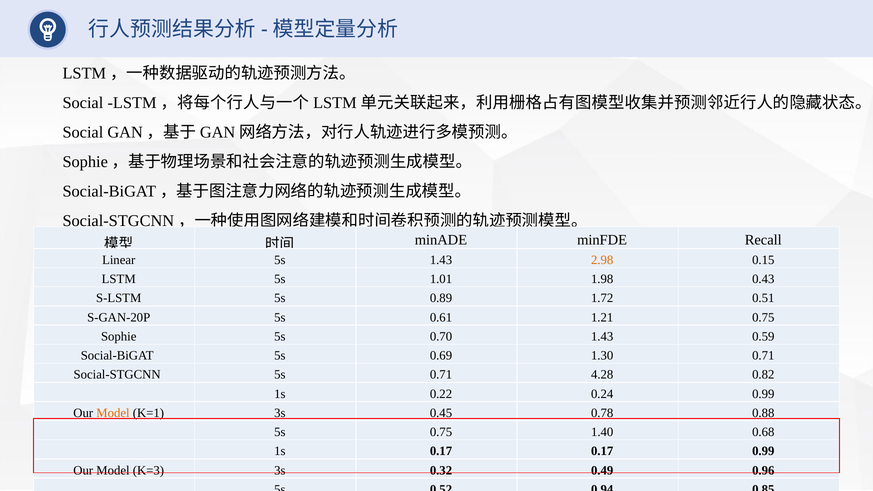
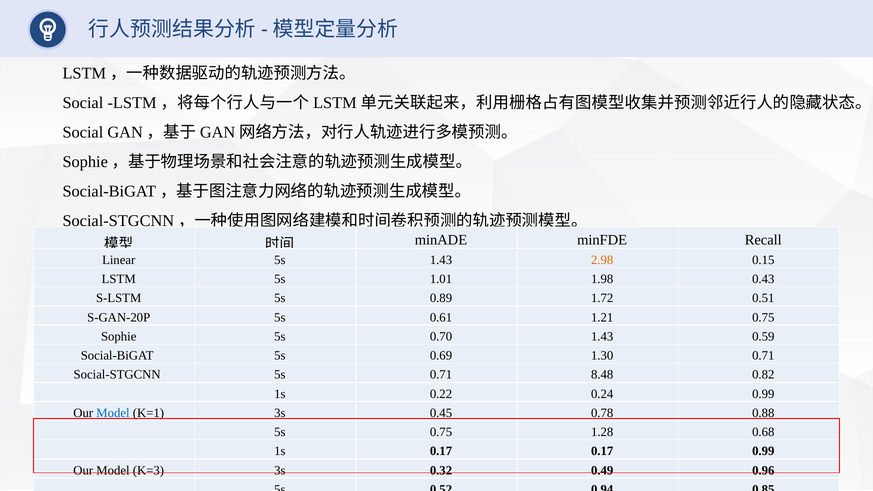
4.28: 4.28 -> 8.48
Model at (113, 413) colour: orange -> blue
1.40: 1.40 -> 1.28
